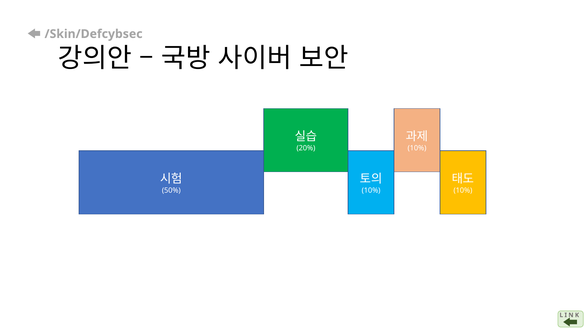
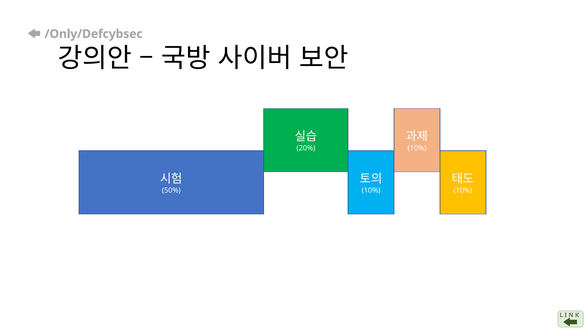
/Skin/Defcybsec: /Skin/Defcybsec -> /Only/Defcybsec
